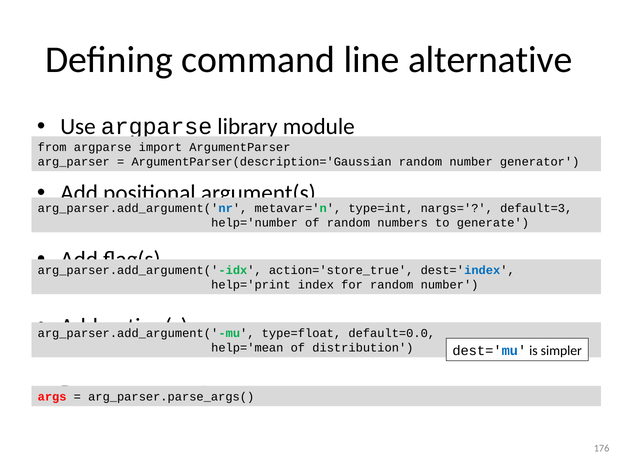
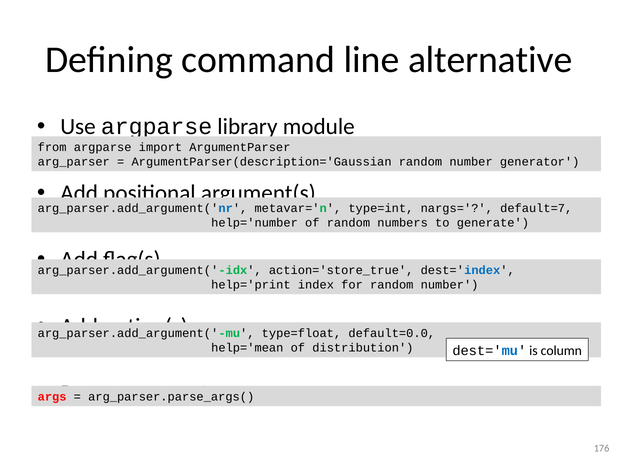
default=3: default=3 -> default=7
simpler: simpler -> column
